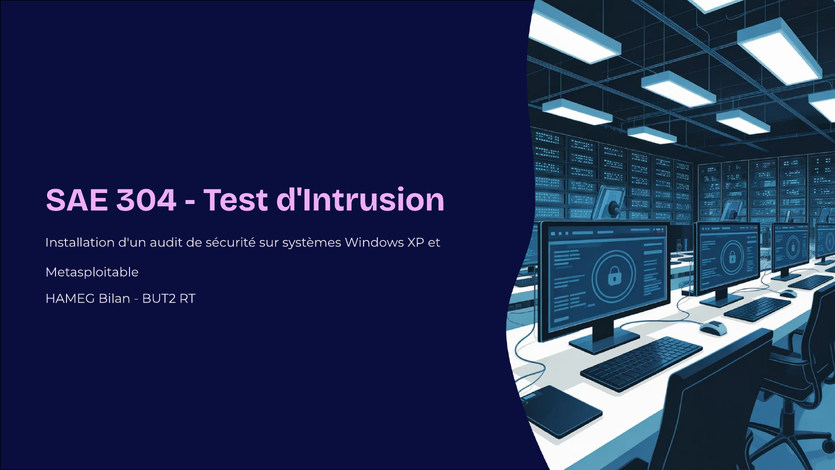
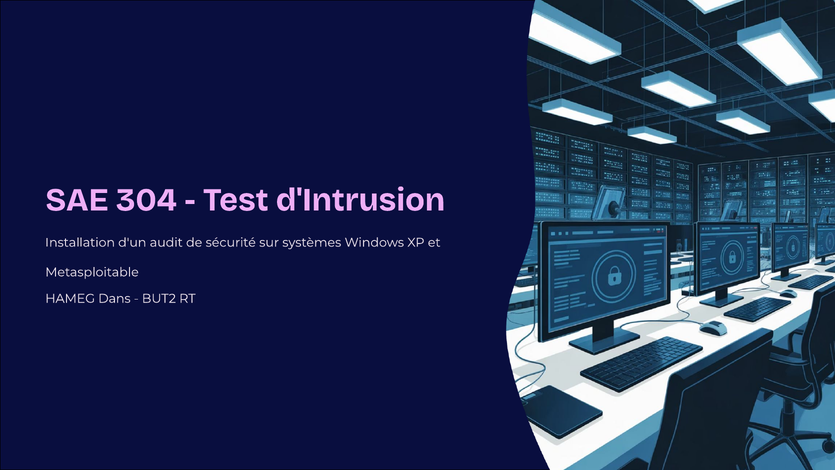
Bilan: Bilan -> Dans
